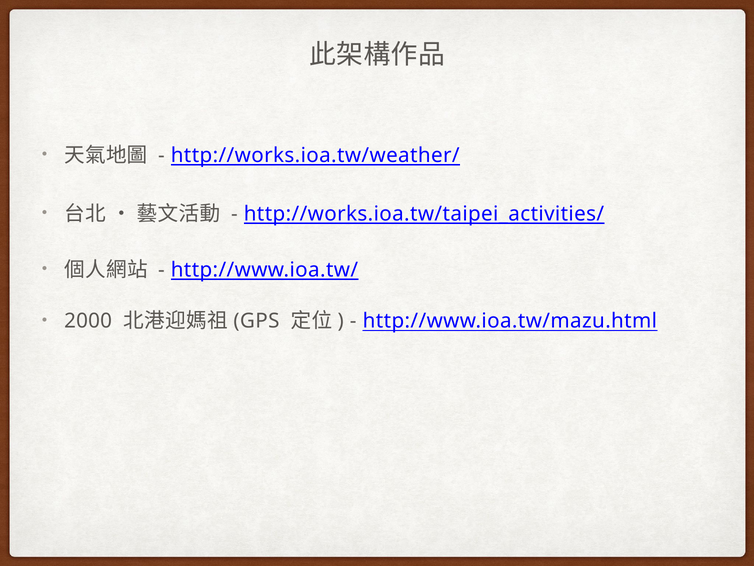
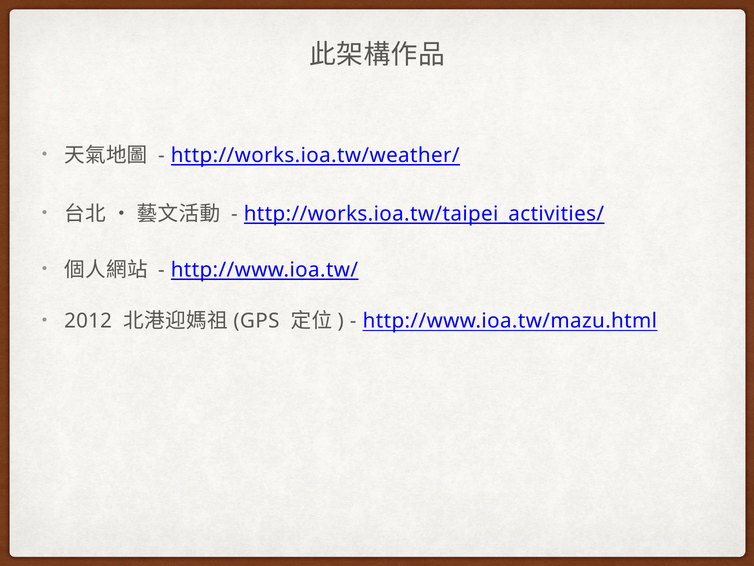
2000: 2000 -> 2012
